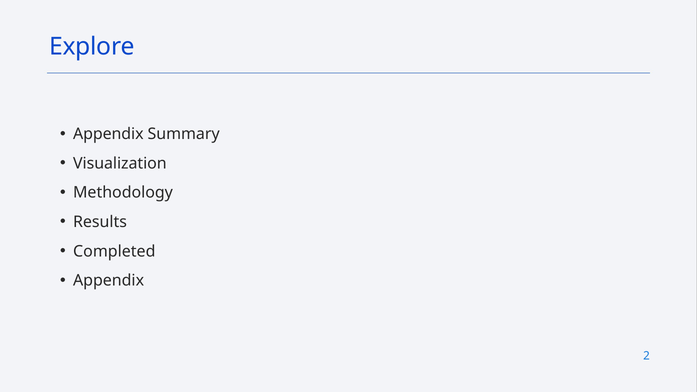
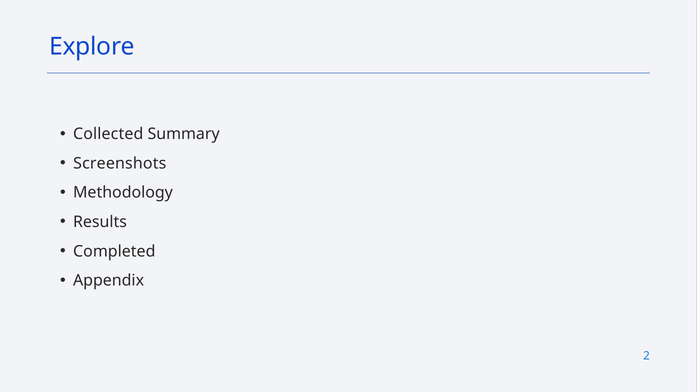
Appendix at (108, 134): Appendix -> Collected
Visualization: Visualization -> Screenshots
